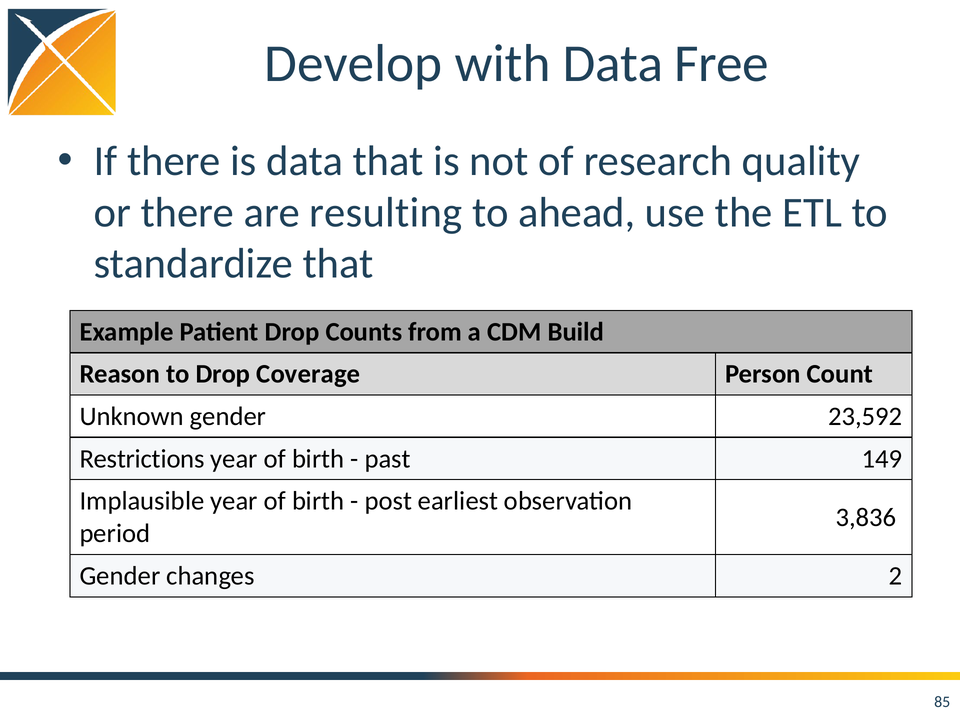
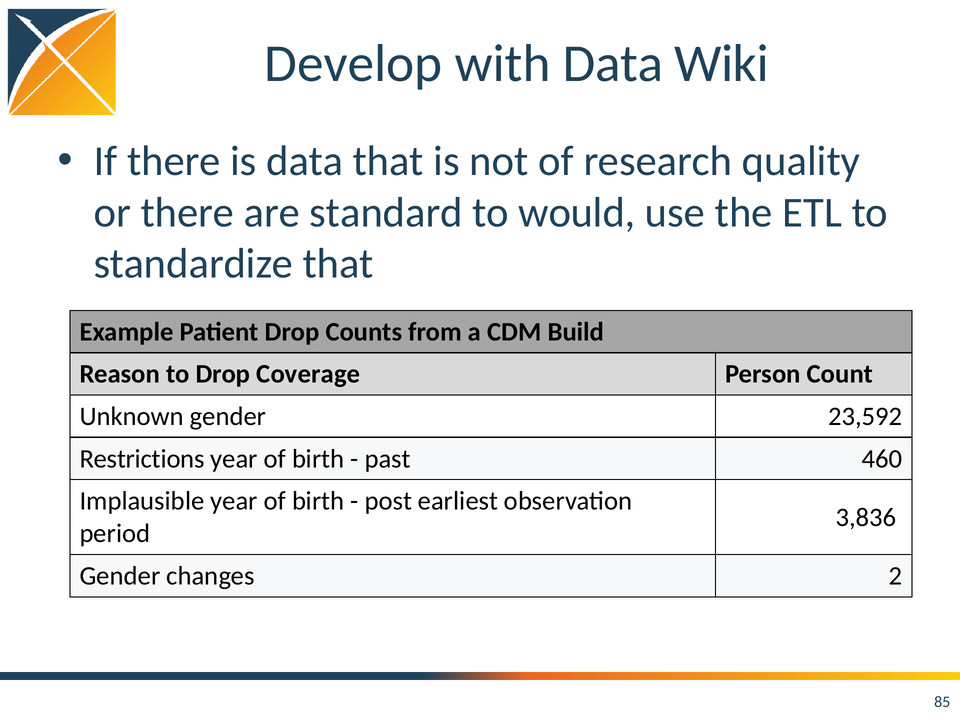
Free: Free -> Wiki
resulting: resulting -> standard
ahead: ahead -> would
149: 149 -> 460
